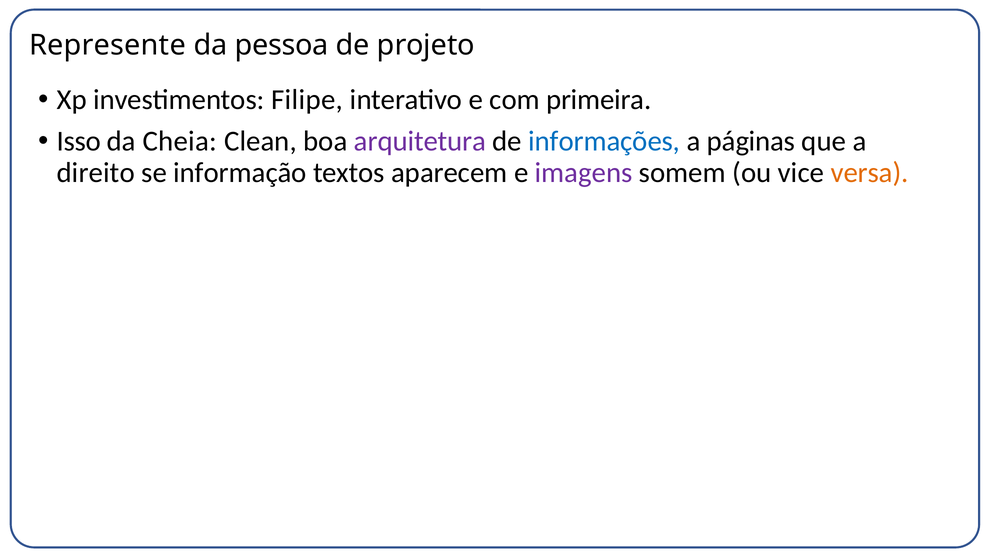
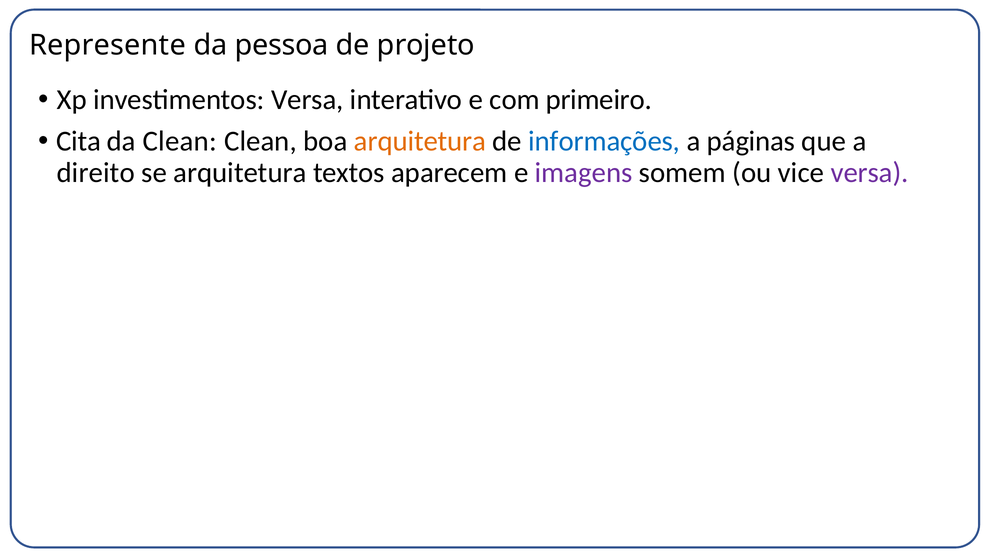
investimentos Filipe: Filipe -> Versa
primeira: primeira -> primeiro
Isso: Isso -> Cita
da Cheia: Cheia -> Clean
arquitetura at (420, 141) colour: purple -> orange
se informação: informação -> arquitetura
versa at (870, 172) colour: orange -> purple
